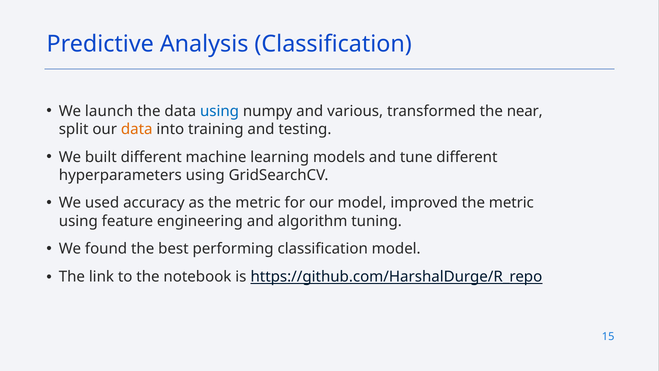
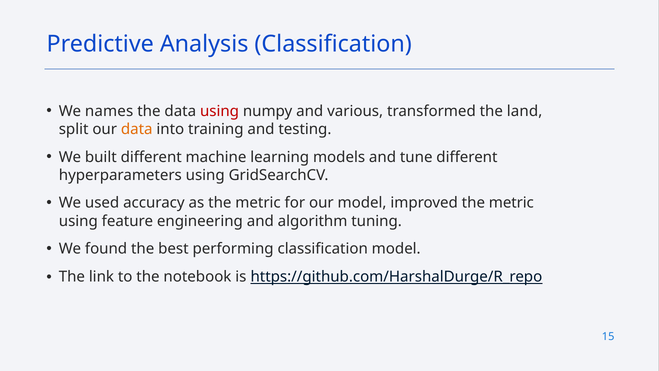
launch: launch -> names
using at (220, 111) colour: blue -> red
near: near -> land
